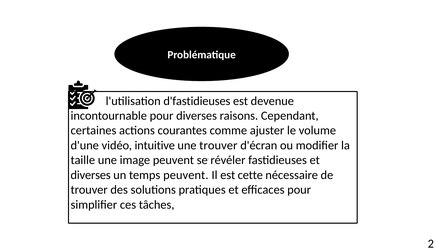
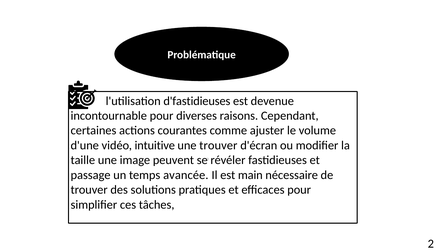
diverses at (91, 175): diverses -> passage
temps peuvent: peuvent -> avancée
cette: cette -> main
